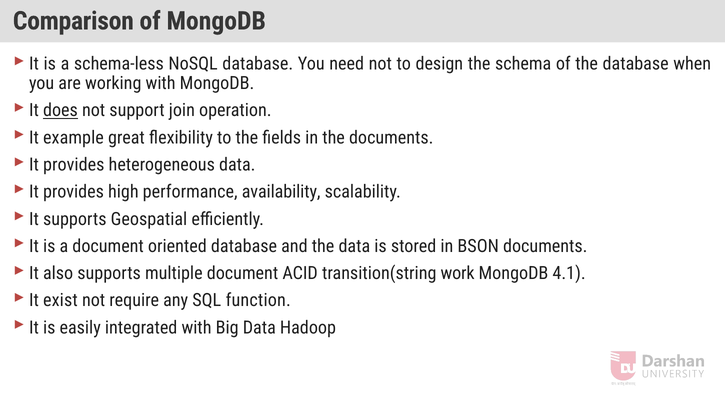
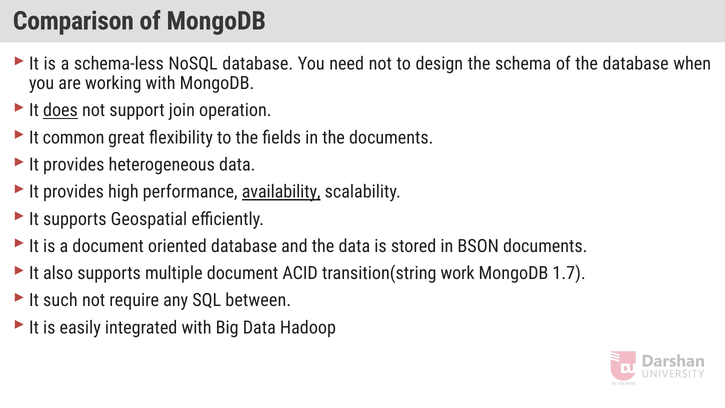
example: example -> common
availability underline: none -> present
4.1: 4.1 -> 1.7
exist: exist -> such
function: function -> between
